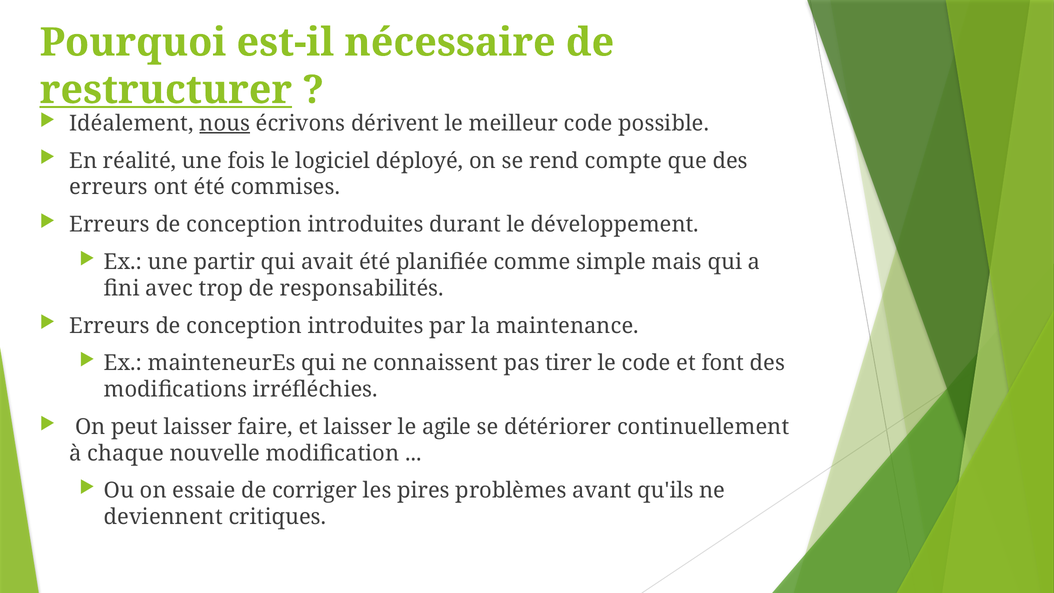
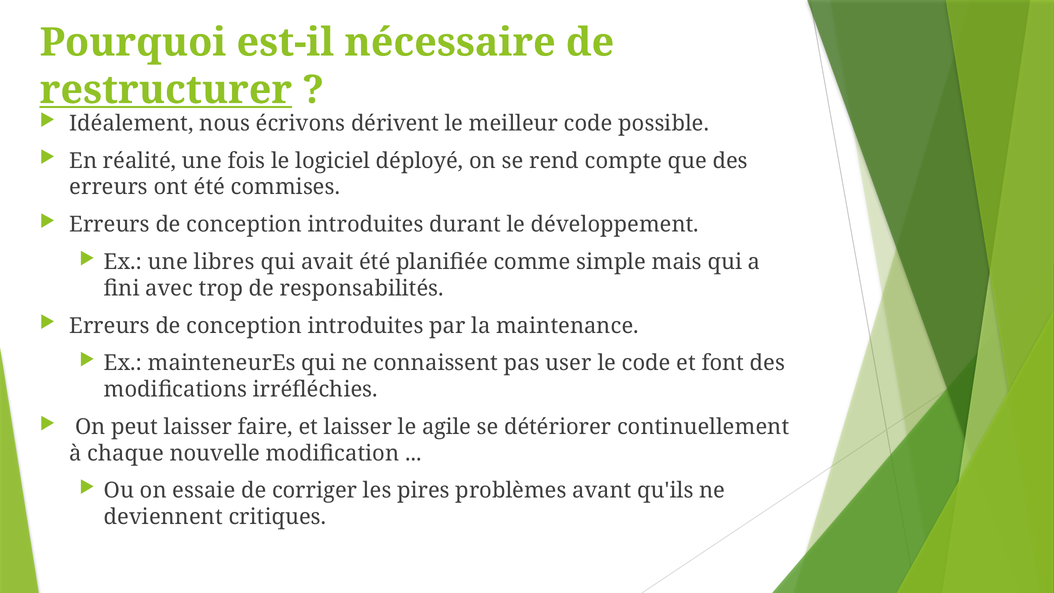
nous underline: present -> none
partir: partir -> libres
tirer: tirer -> user
